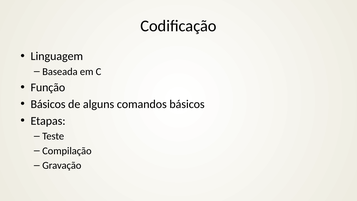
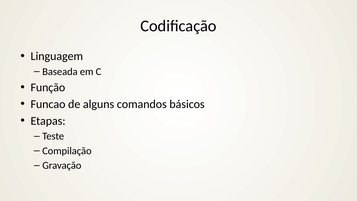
Básicos at (48, 104): Básicos -> Funcao
